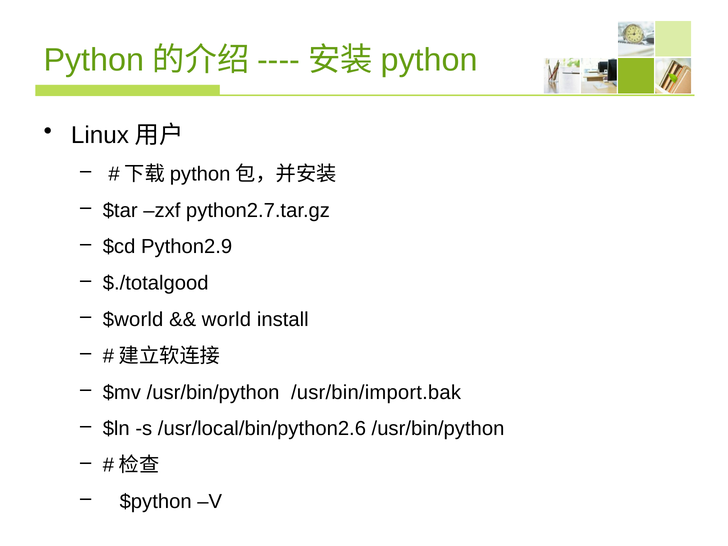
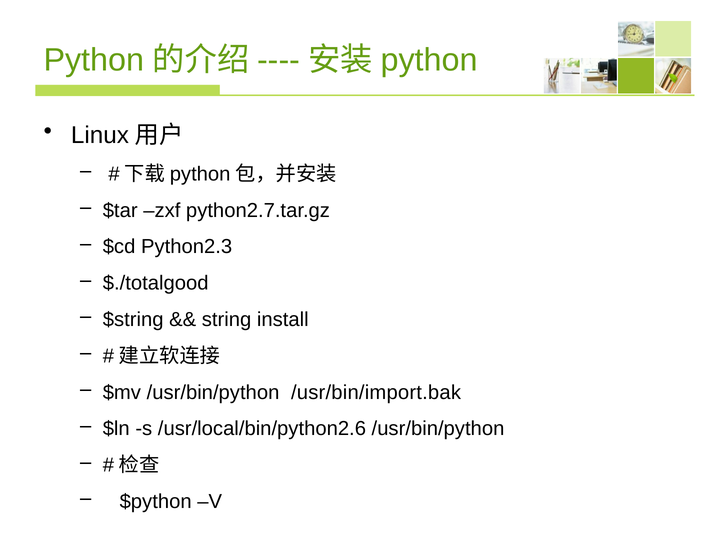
Python2.9: Python2.9 -> Python2.3
$world: $world -> $string
world: world -> string
